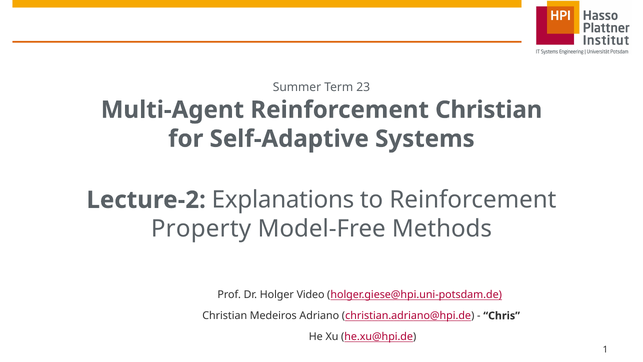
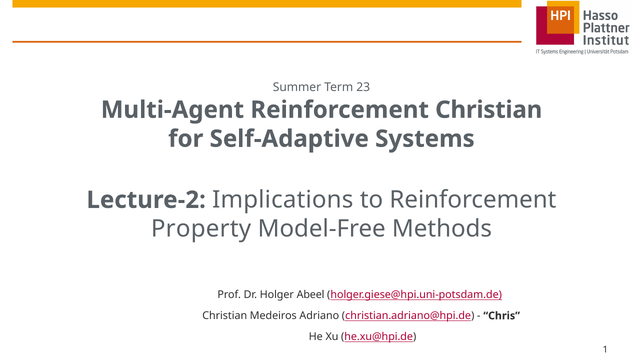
Explanations: Explanations -> Implications
Video: Video -> Abeel
